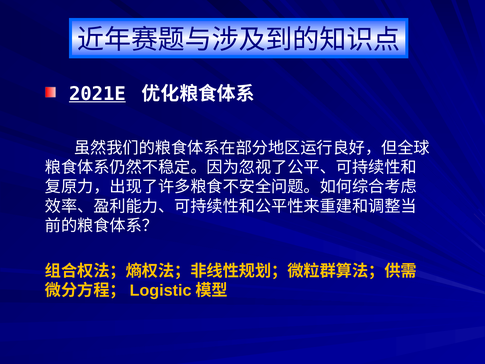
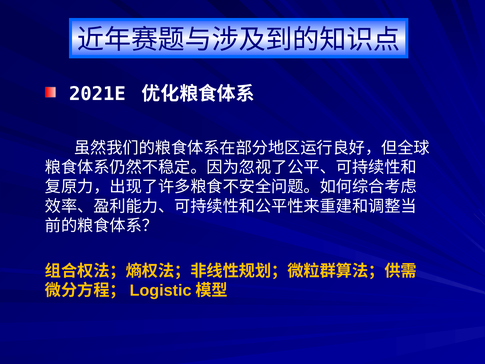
2021E underline: present -> none
